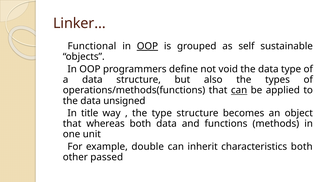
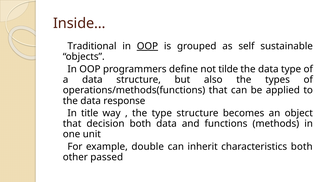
Linker…: Linker… -> Inside…
Functional: Functional -> Traditional
void: void -> tilde
can at (239, 90) underline: present -> none
unsigned: unsigned -> response
whereas: whereas -> decision
